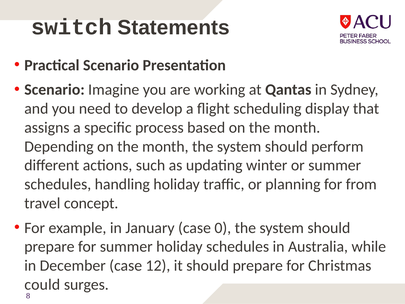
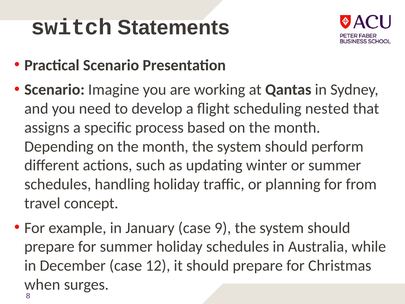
display: display -> nested
0: 0 -> 9
could: could -> when
